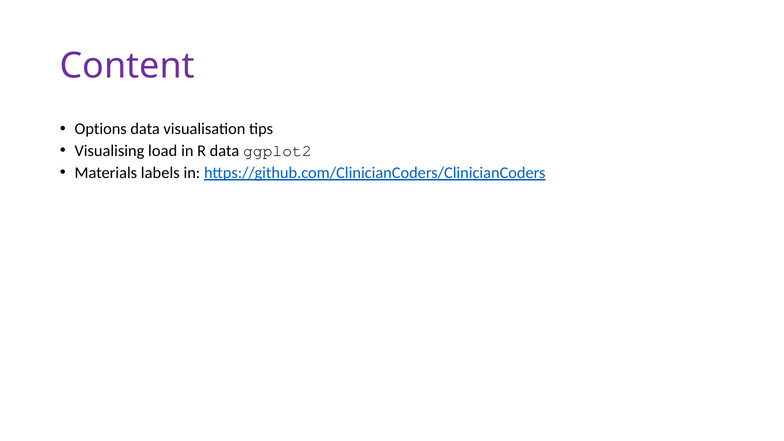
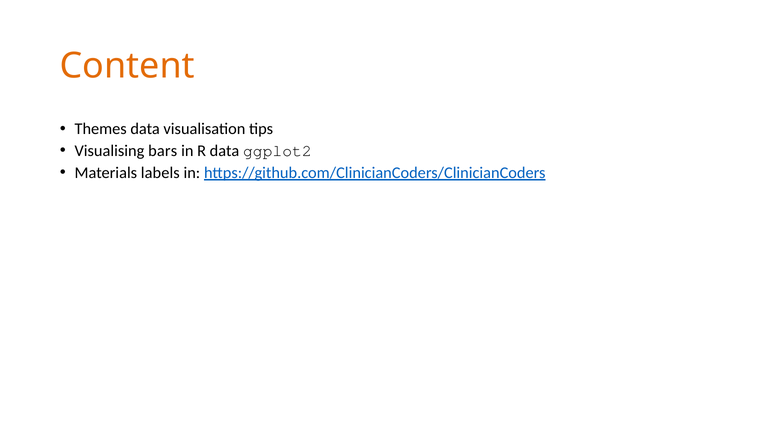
Content colour: purple -> orange
Options: Options -> Themes
load: load -> bars
